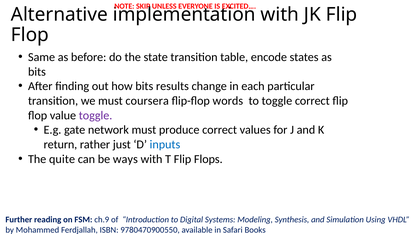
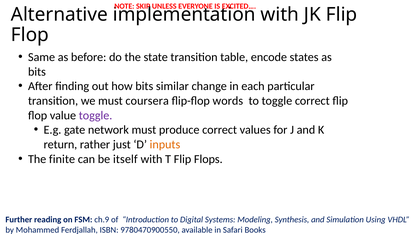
results: results -> similar
inputs colour: blue -> orange
quite: quite -> finite
ways: ways -> itself
